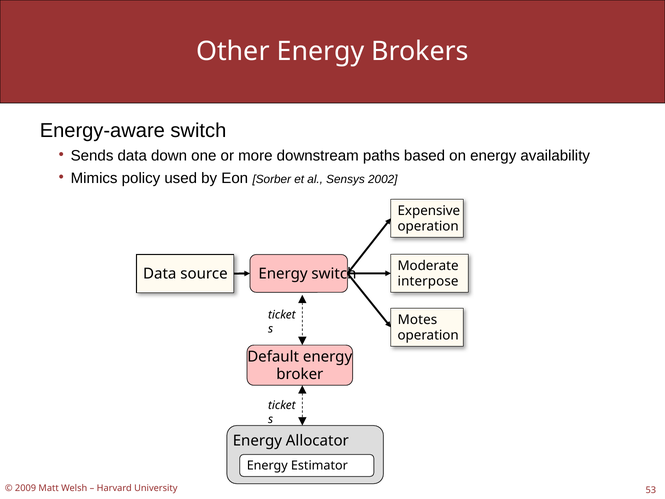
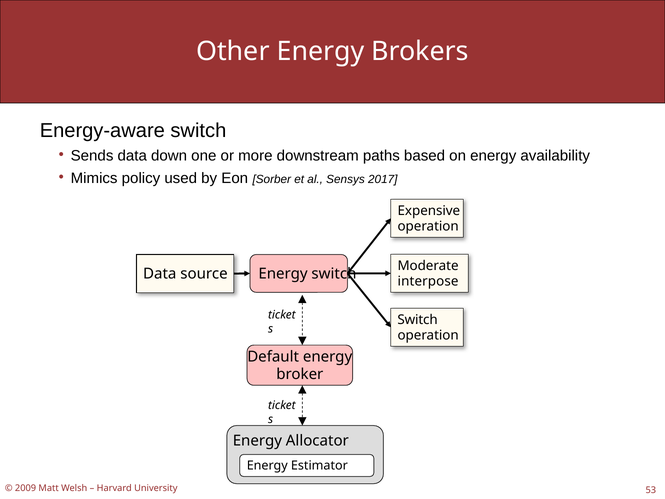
2002: 2002 -> 2017
Motes at (417, 320): Motes -> Switch
